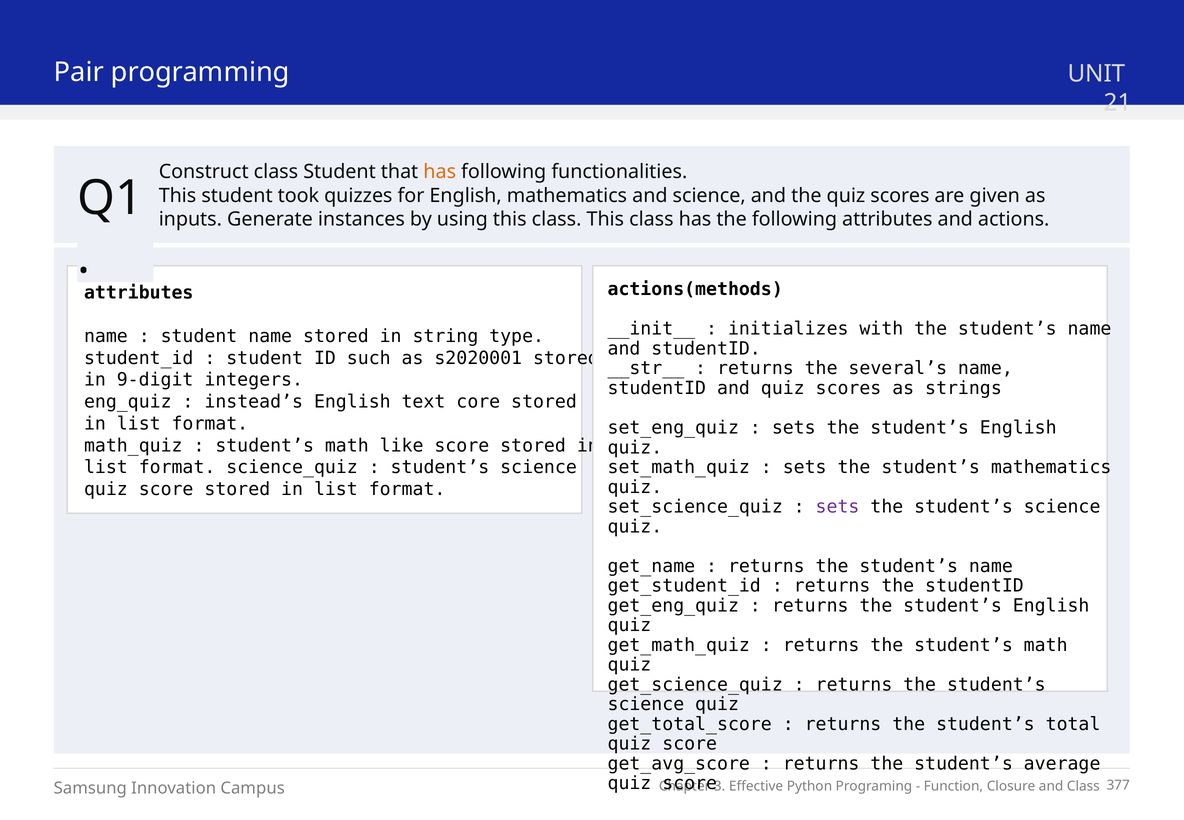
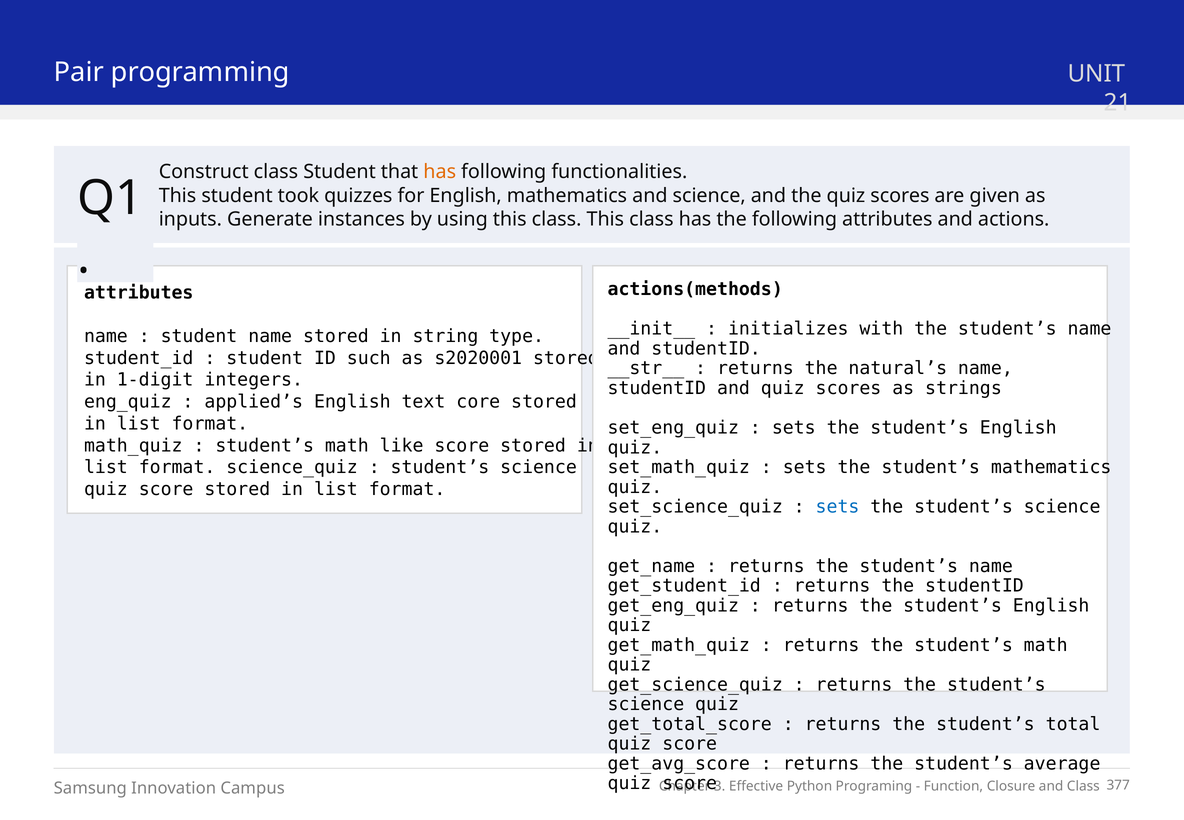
several’s: several’s -> natural’s
9-digit: 9-digit -> 1-digit
instead’s: instead’s -> applied’s
sets at (838, 507) colour: purple -> blue
